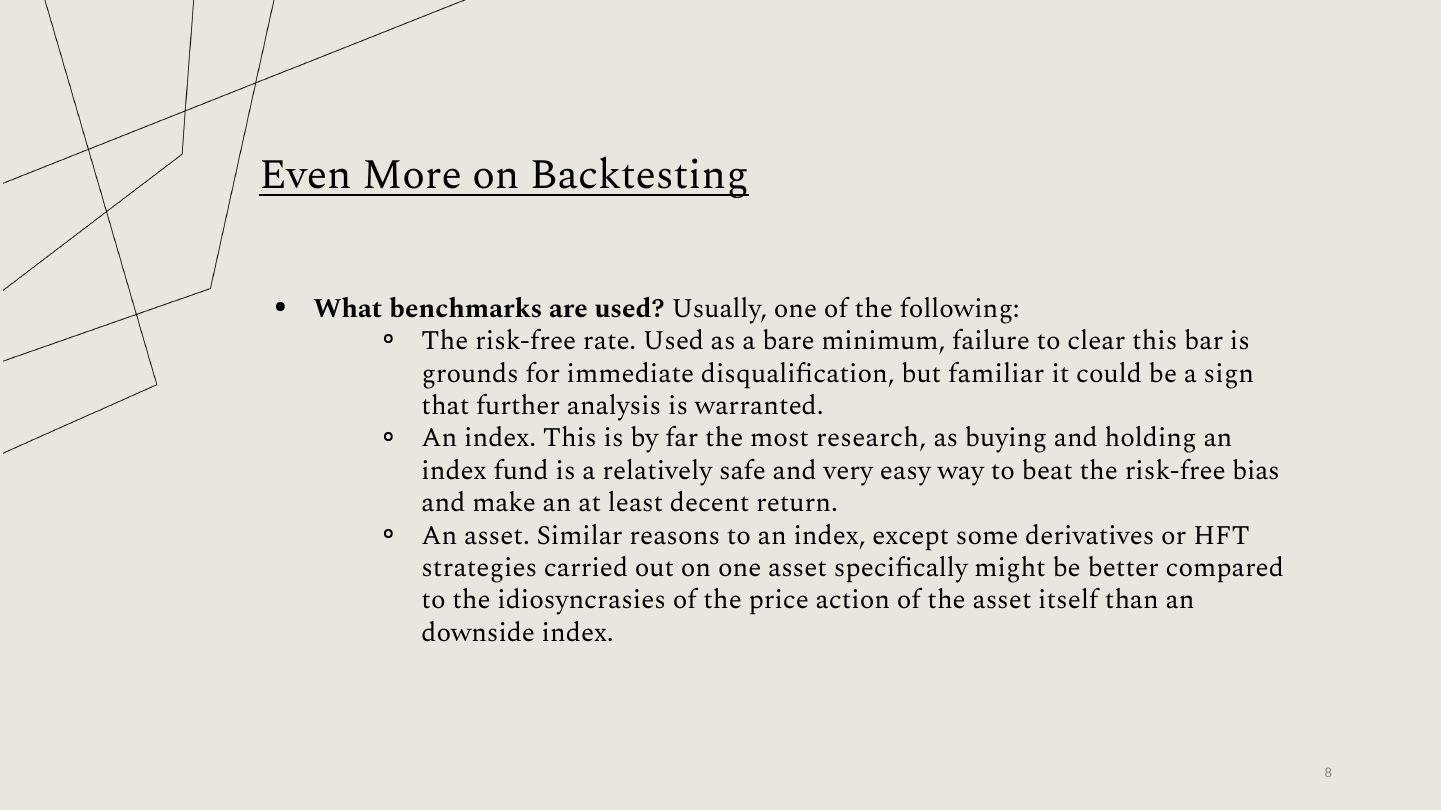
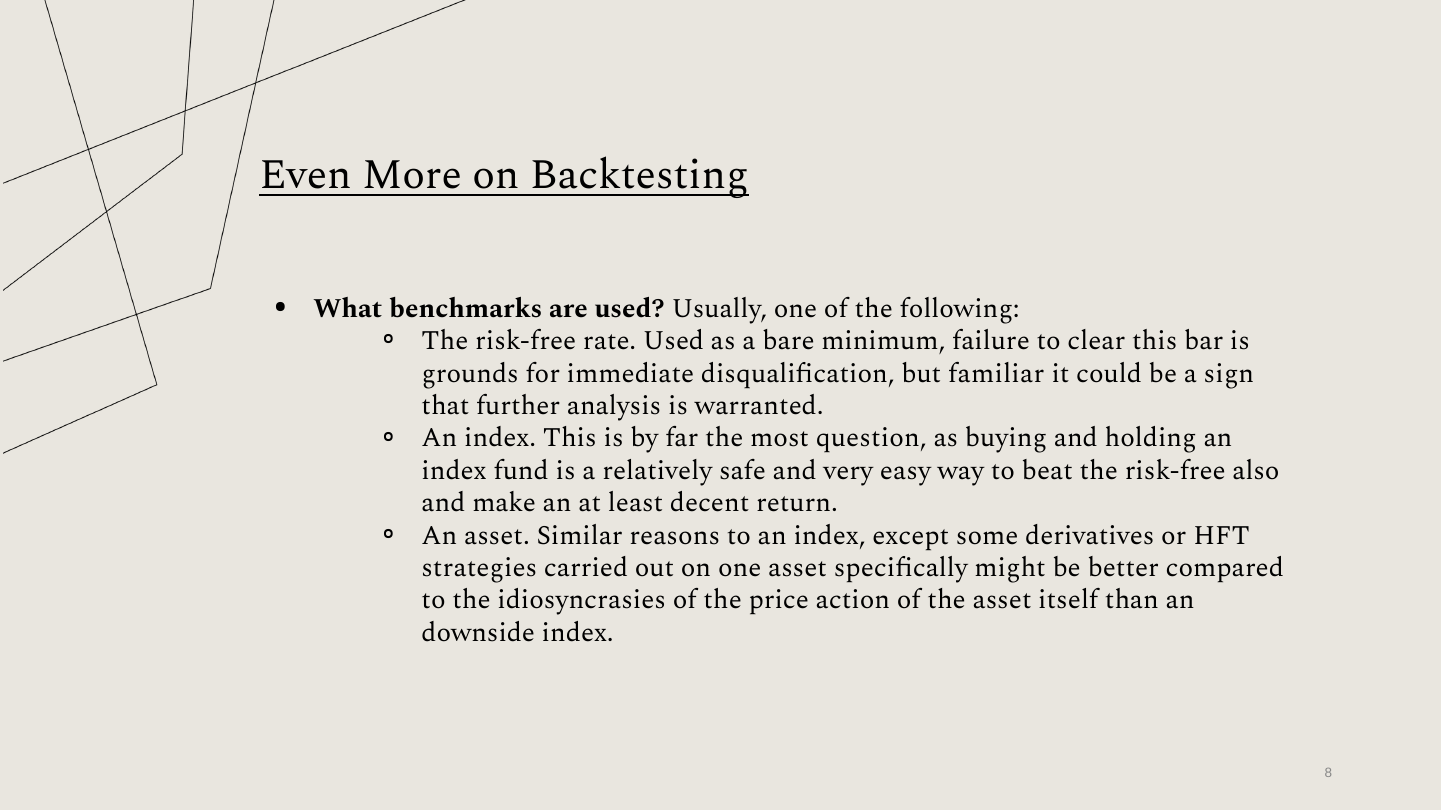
research: research -> question
bias: bias -> also
